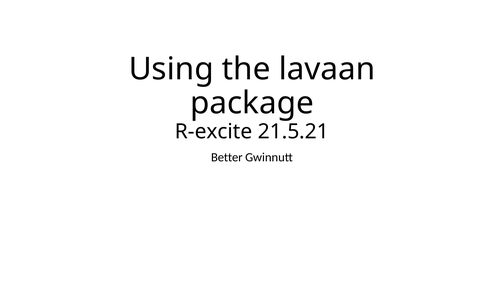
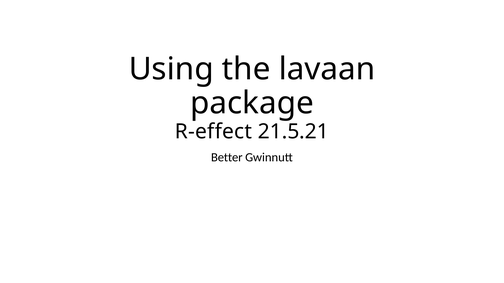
R-excite: R-excite -> R-effect
